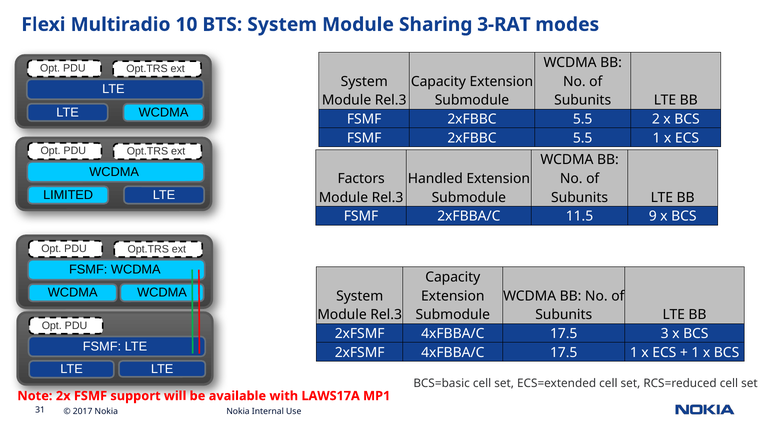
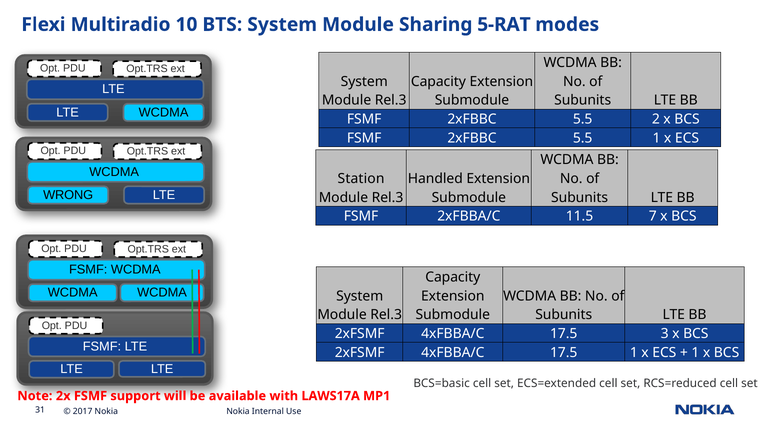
3-RAT: 3-RAT -> 5-RAT
Factors: Factors -> Station
LIMITED: LIMITED -> WRONG
9: 9 -> 7
